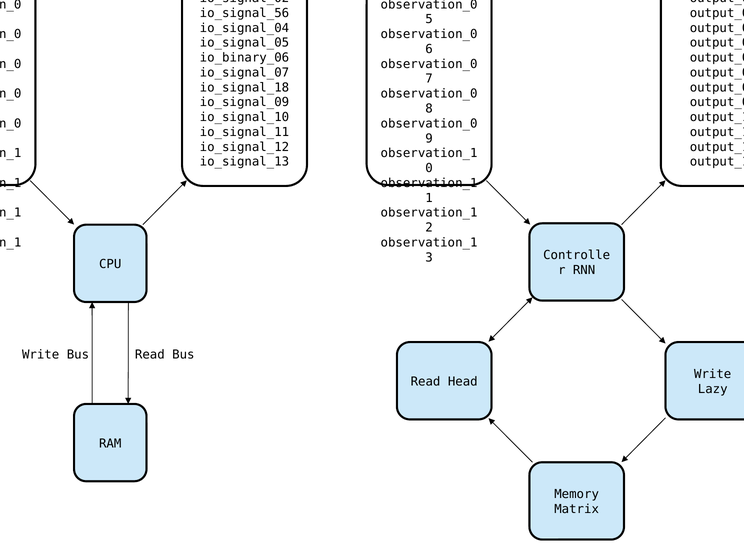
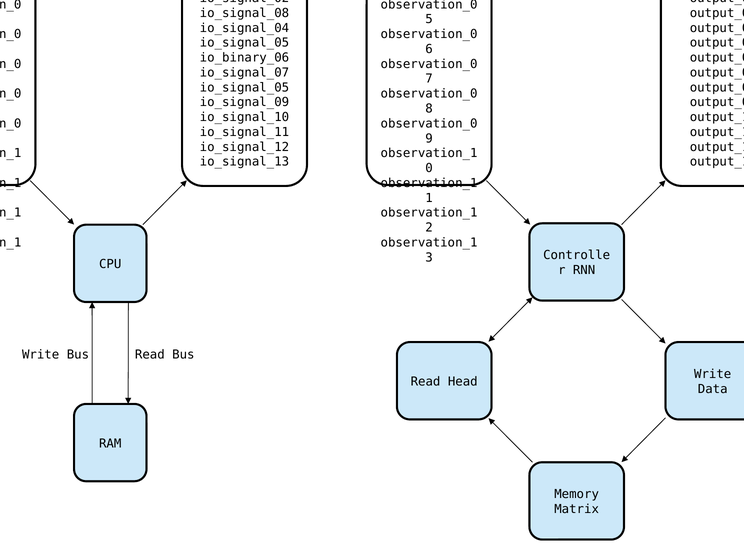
io_signal_56: io_signal_56 -> io_signal_08
io_signal_18 at (244, 87): io_signal_18 -> io_signal_05
Lazy: Lazy -> Data
